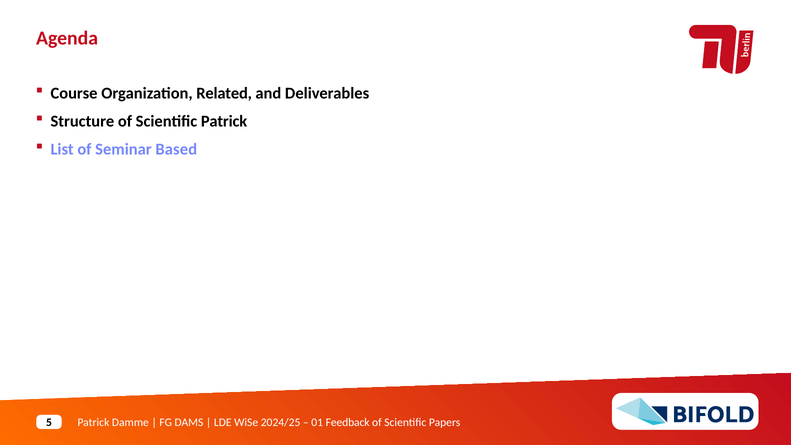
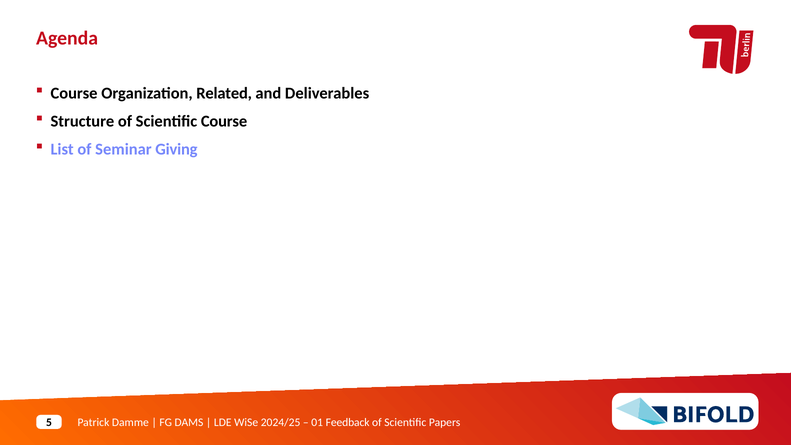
Scientific Patrick: Patrick -> Course
Based: Based -> Giving
